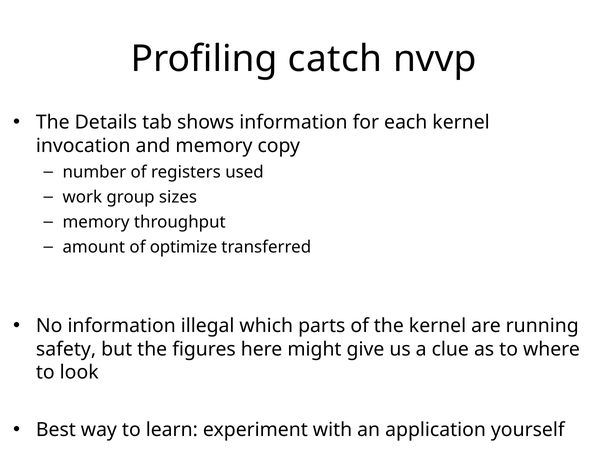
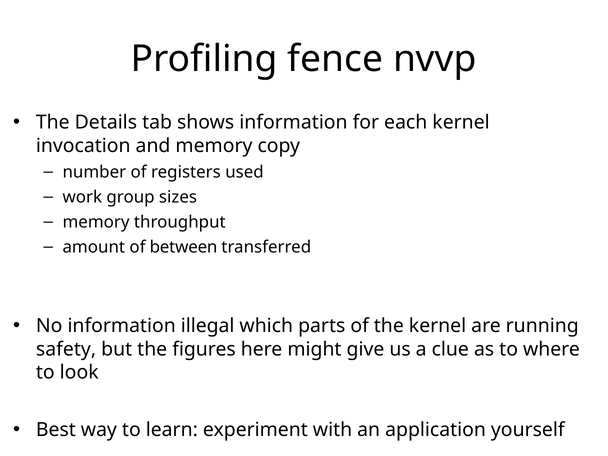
catch: catch -> fence
optimize: optimize -> between
